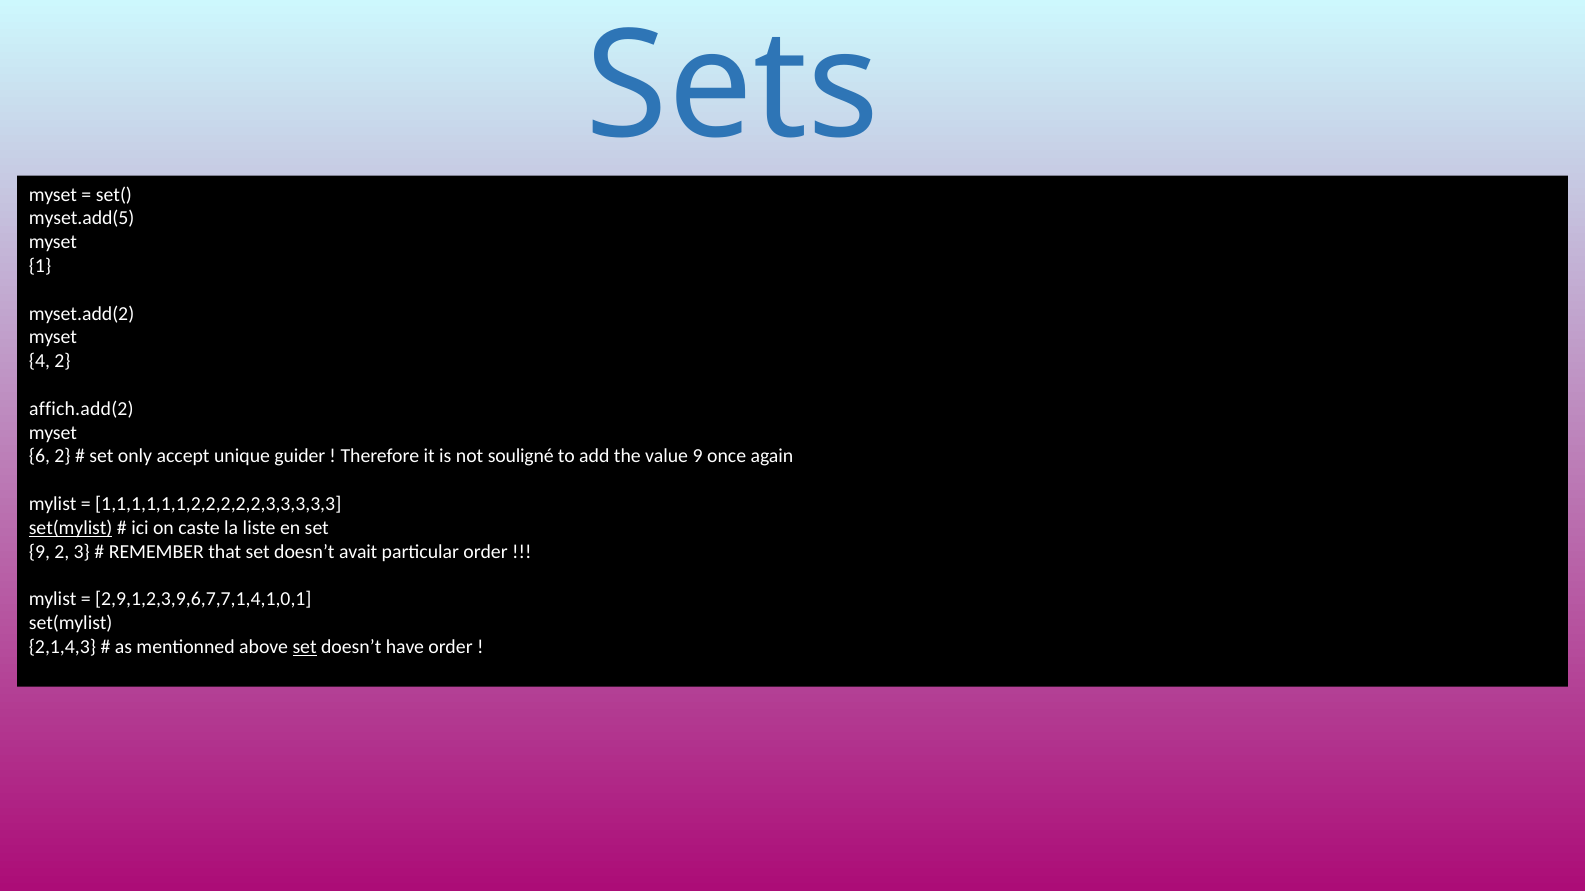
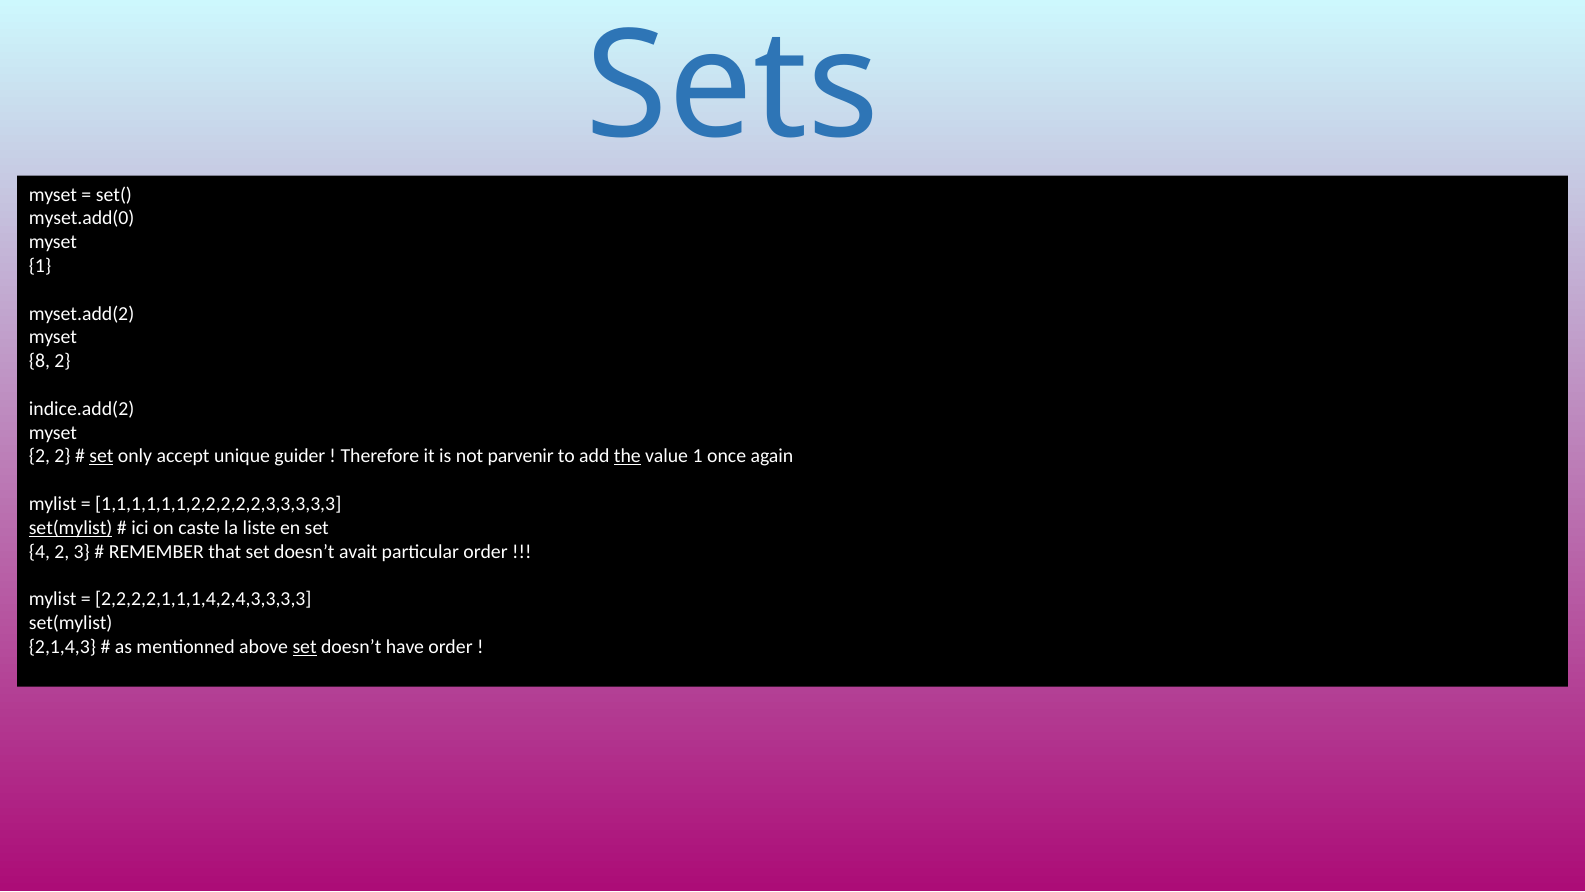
myset.add(5: myset.add(5 -> myset.add(0
4: 4 -> 8
affich.add(2: affich.add(2 -> indice.add(2
6 at (39, 456): 6 -> 2
set at (101, 456) underline: none -> present
souligné: souligné -> parvenir
the underline: none -> present
value 9: 9 -> 1
9 at (39, 551): 9 -> 4
2,9,1,2,3,9,6,7,7,1,4,1,0,1: 2,9,1,2,3,9,6,7,7,1,4,1,0,1 -> 2,2,2,2,1,1,1,4,2,4,3,3,3,3
